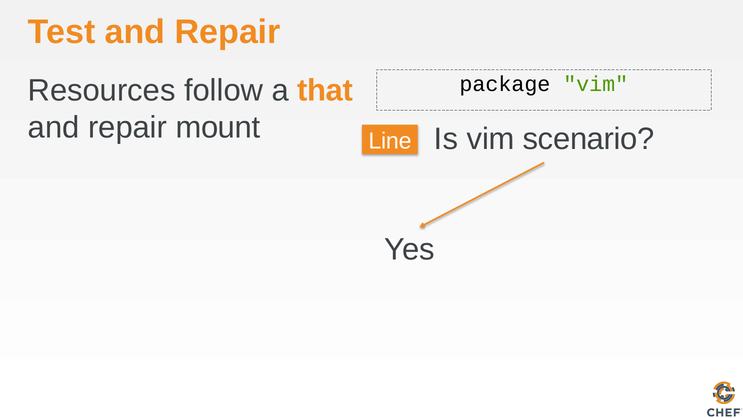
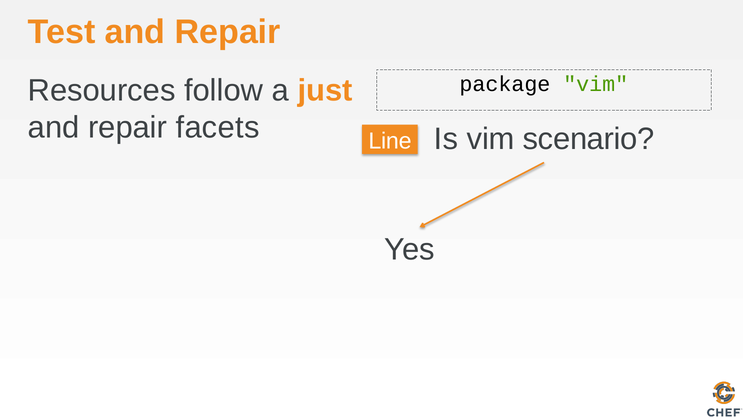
that: that -> just
mount: mount -> facets
